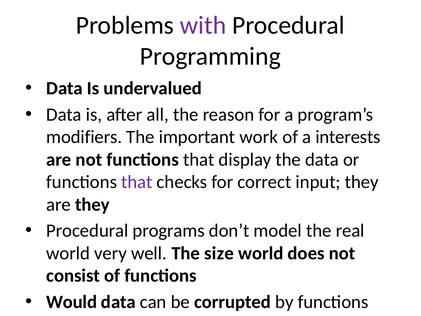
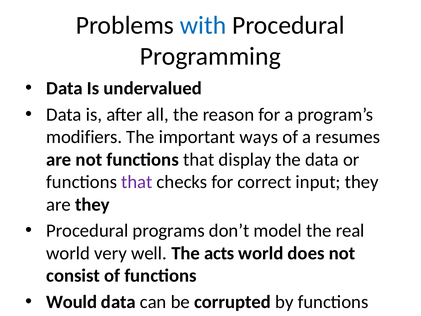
with colour: purple -> blue
work: work -> ways
interests: interests -> resumes
size: size -> acts
